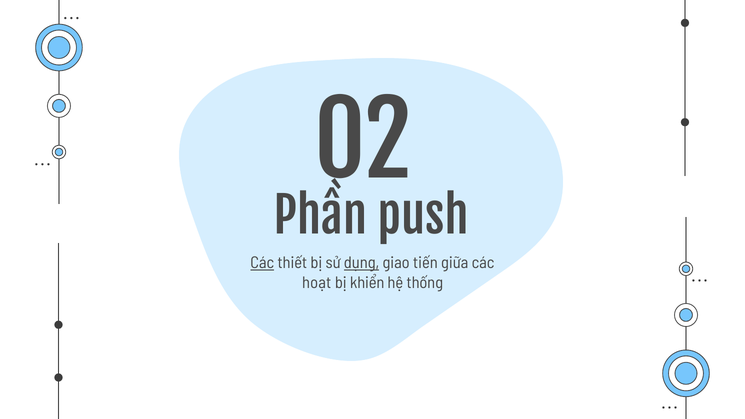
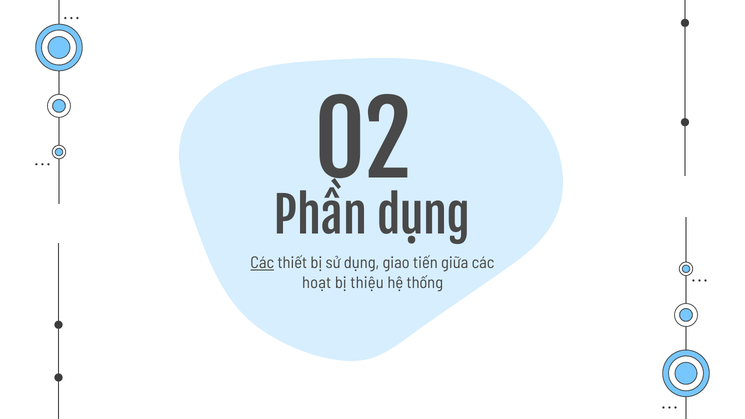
Phần push: push -> dụng
dụng at (362, 263) underline: present -> none
khiển: khiển -> thiệu
